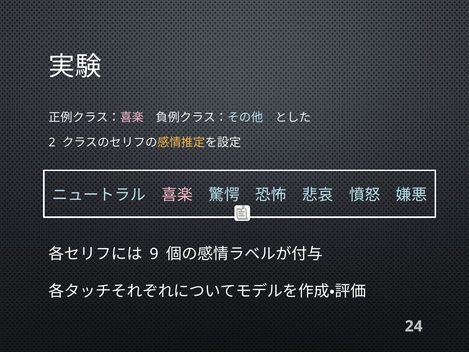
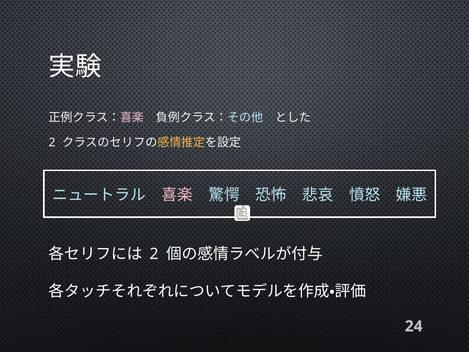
9 at (154, 254): 9 -> 2
